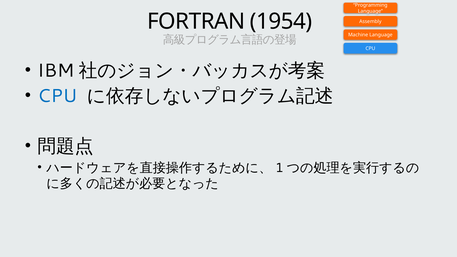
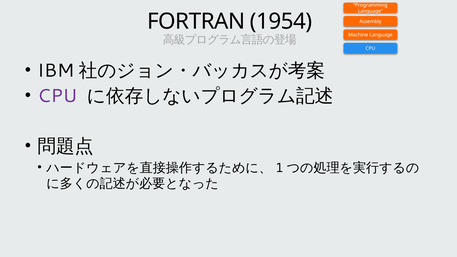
CPU at (57, 96) colour: blue -> purple
